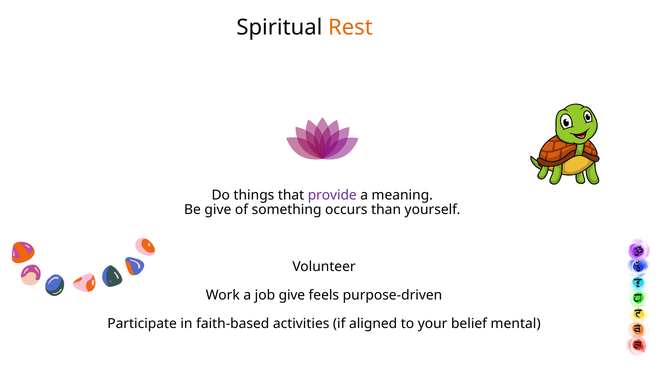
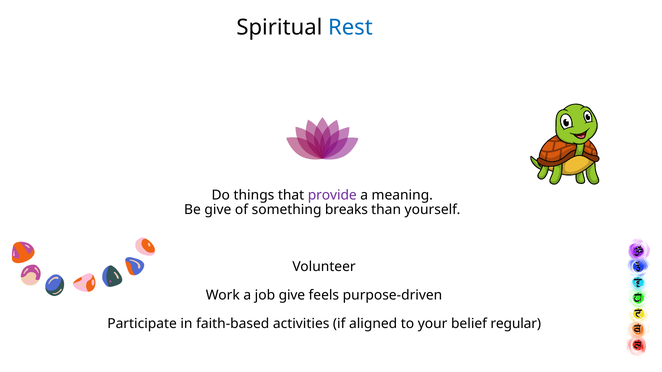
Rest colour: orange -> blue
occurs: occurs -> breaks
mental: mental -> regular
